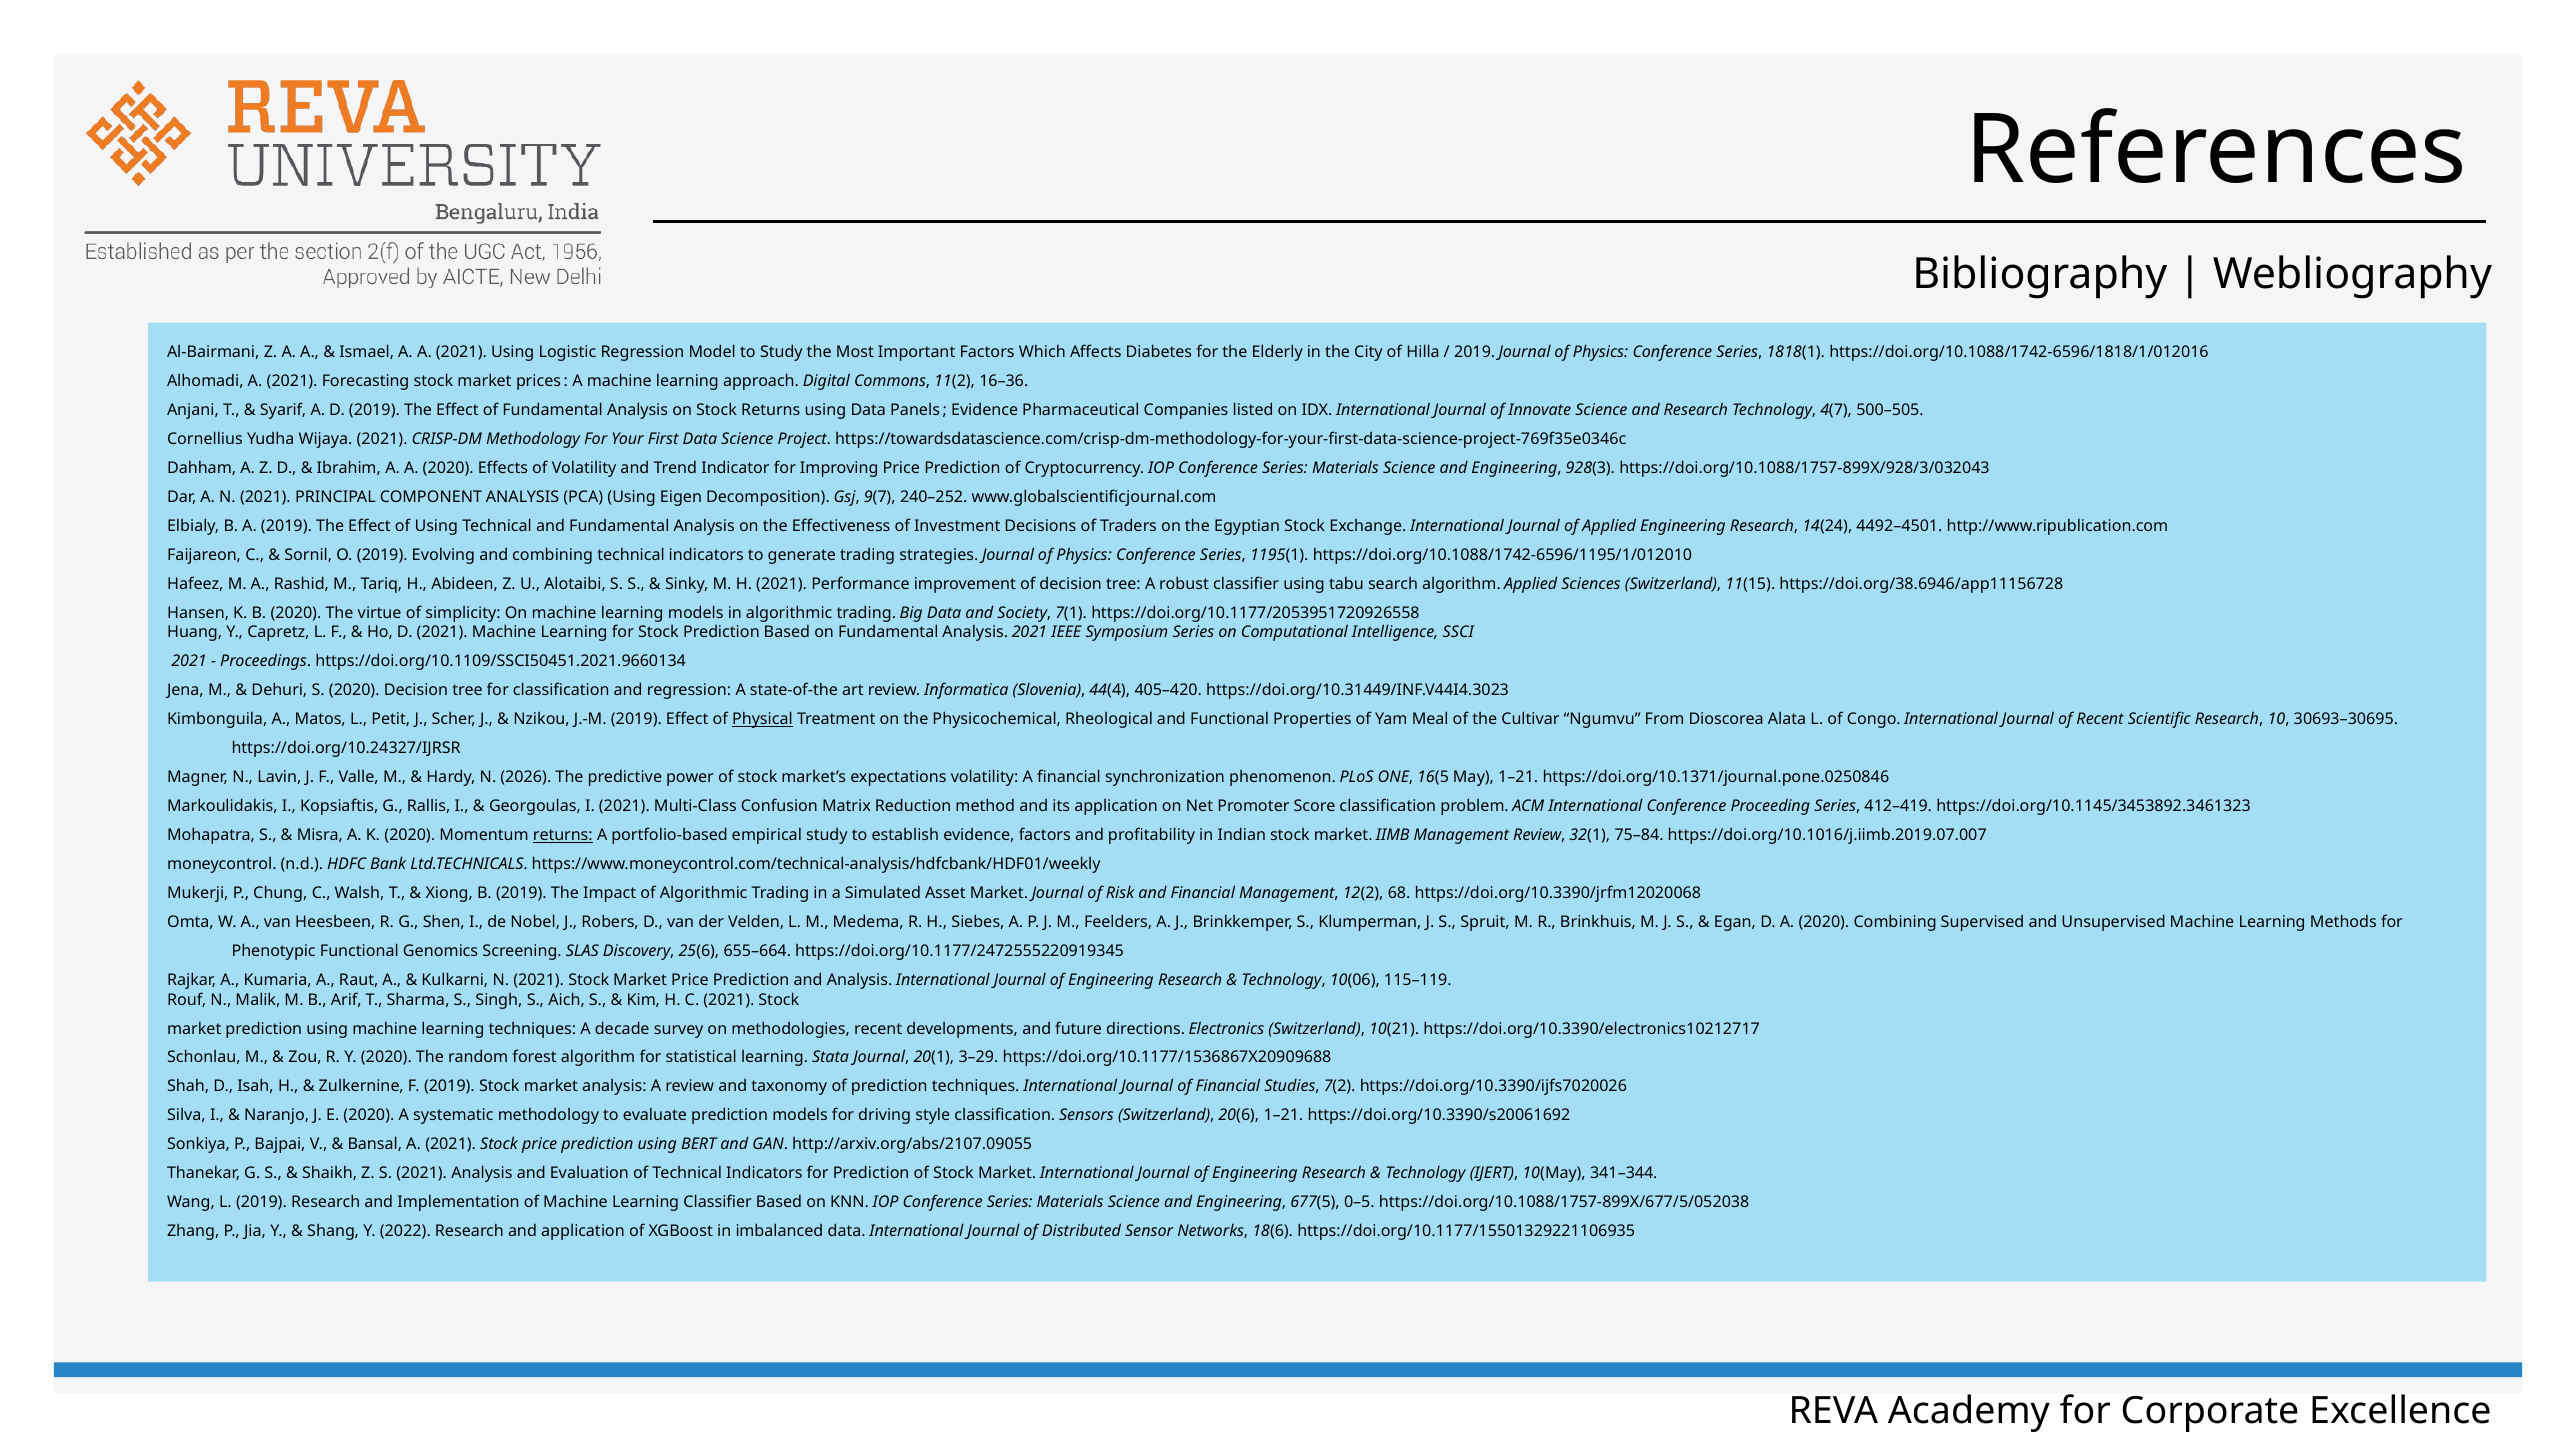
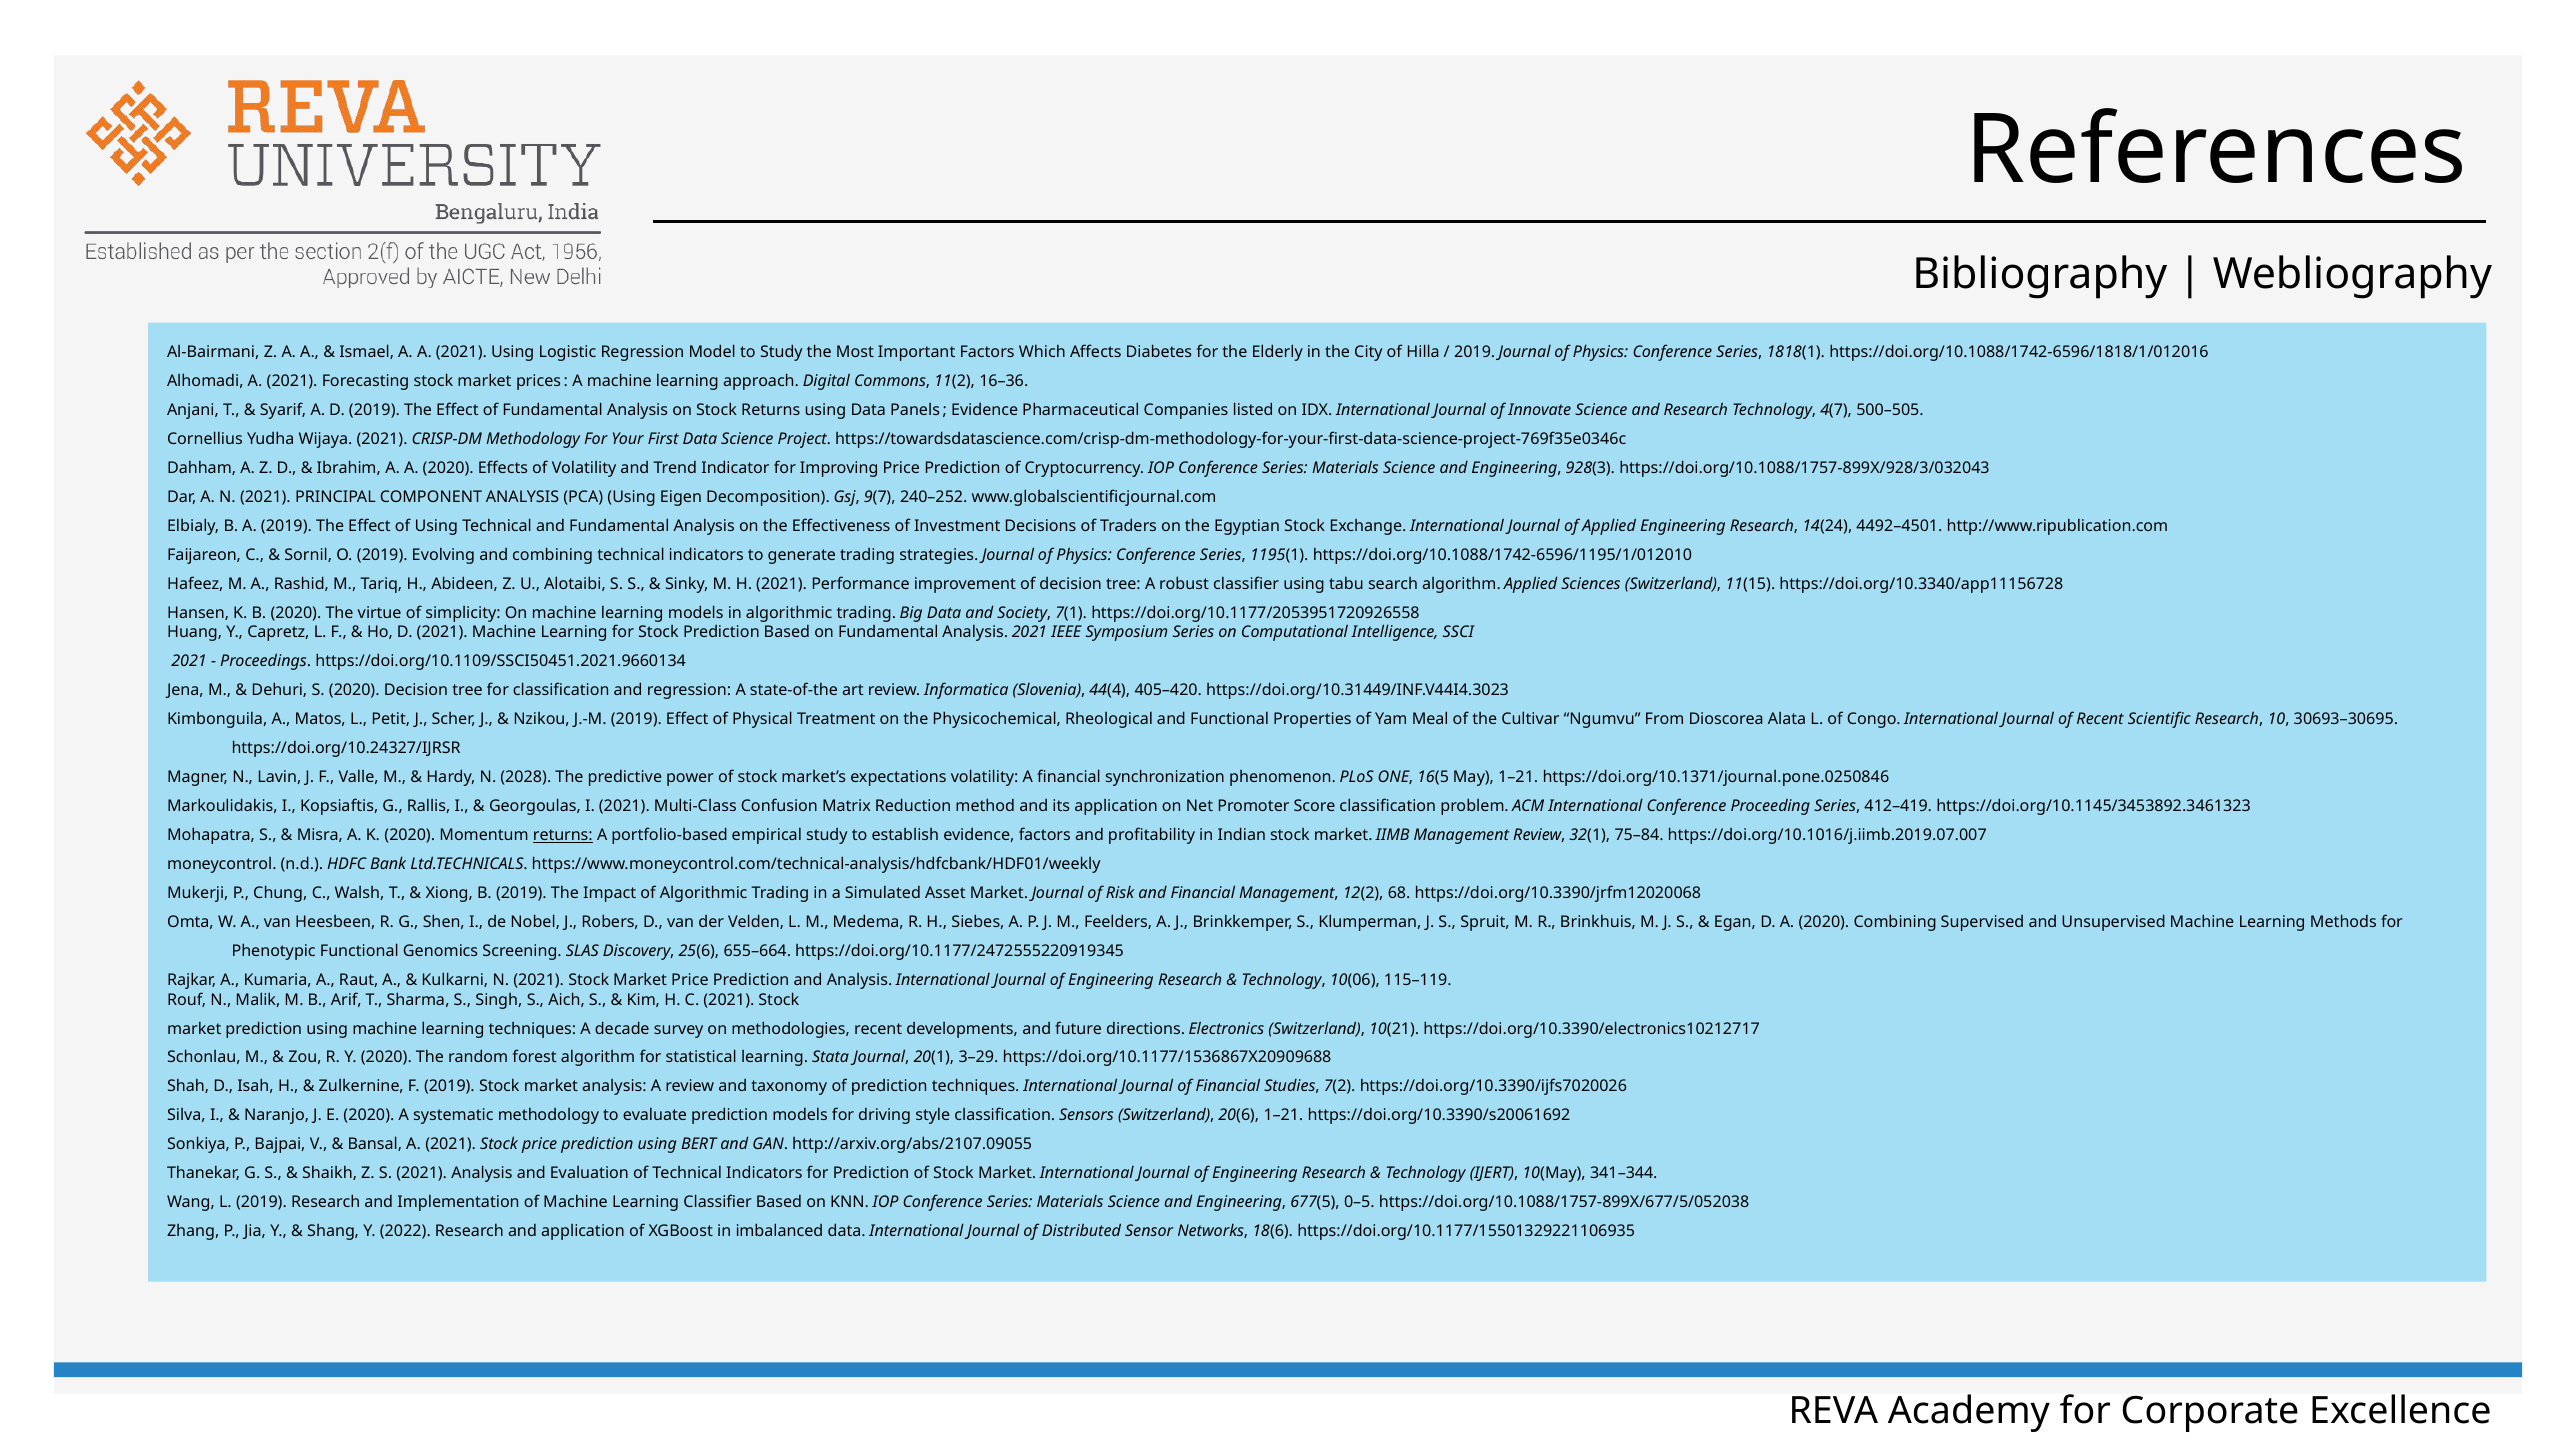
https://doi.org/38.6946/app11156728: https://doi.org/38.6946/app11156728 -> https://doi.org/10.3340/app11156728
Physical underline: present -> none
2026: 2026 -> 2028
